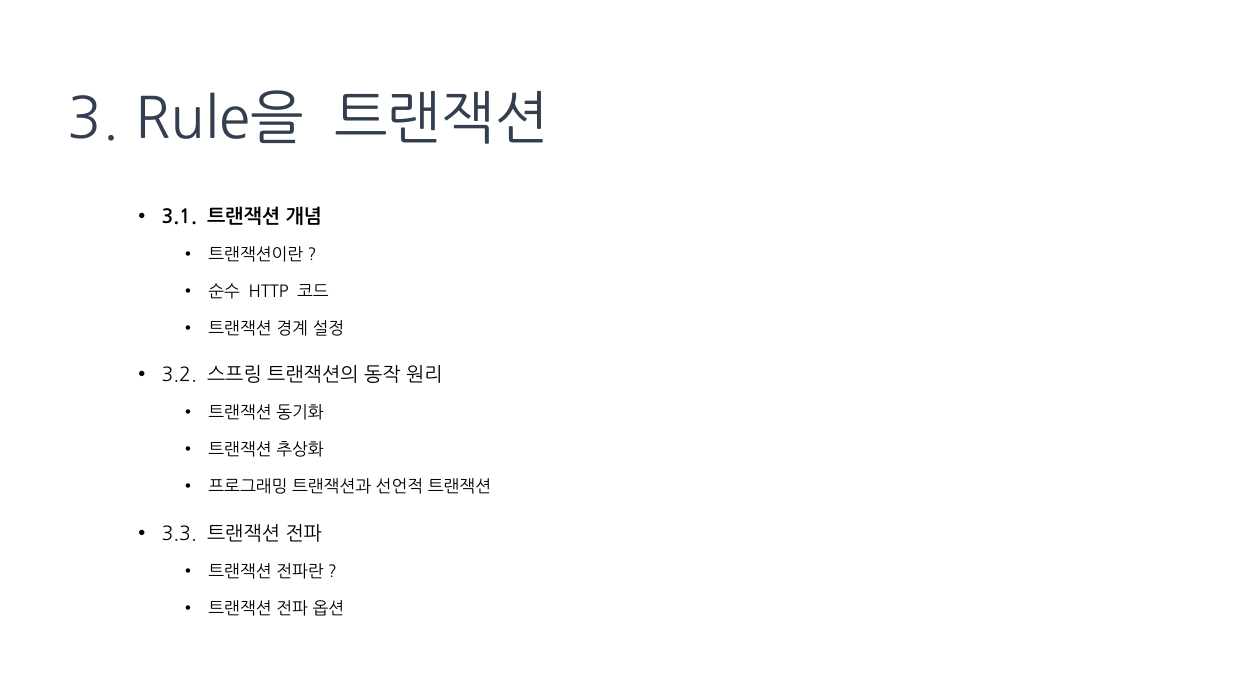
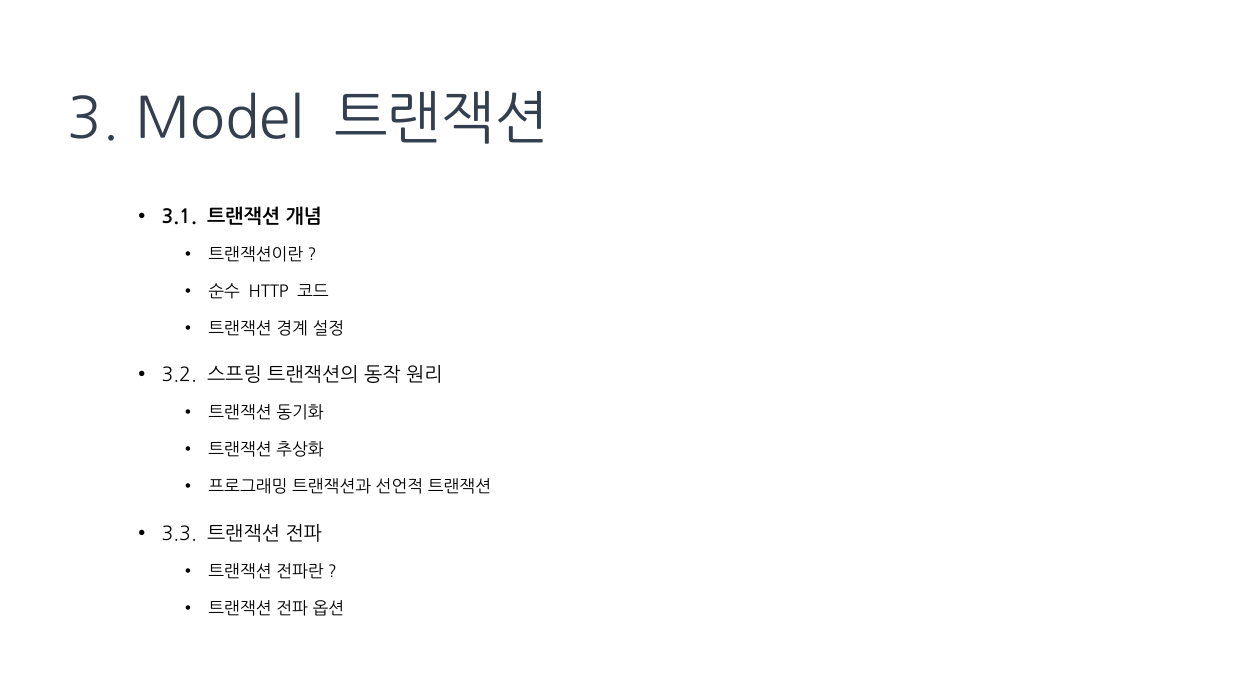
Rule을: Rule을 -> Model
